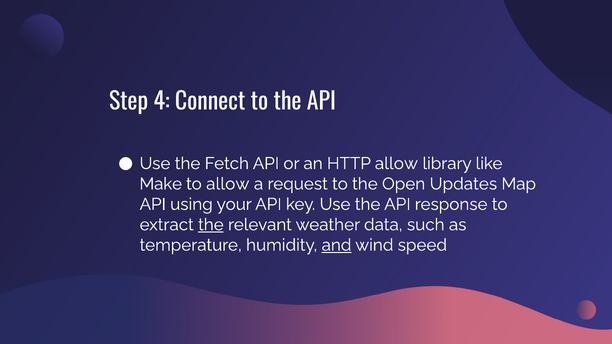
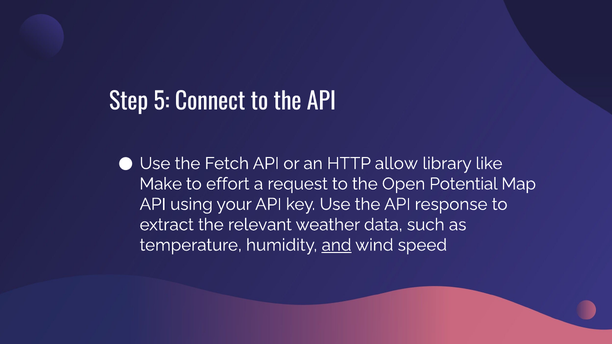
4: 4 -> 5
to allow: allow -> effort
Updates: Updates -> Potential
the at (211, 225) underline: present -> none
